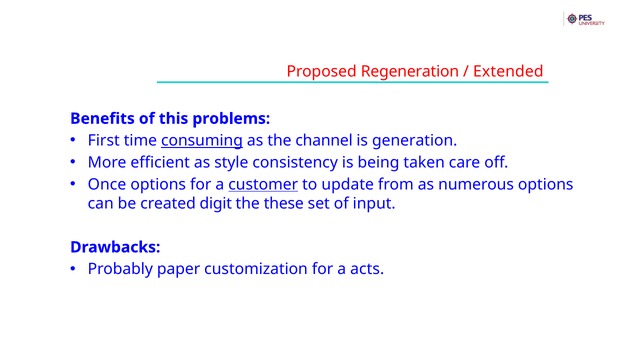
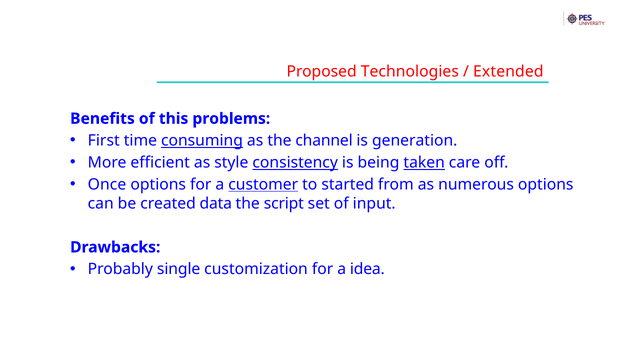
Regeneration: Regeneration -> Technologies
consistency underline: none -> present
taken underline: none -> present
update: update -> started
digit: digit -> data
these: these -> script
paper: paper -> single
acts: acts -> idea
